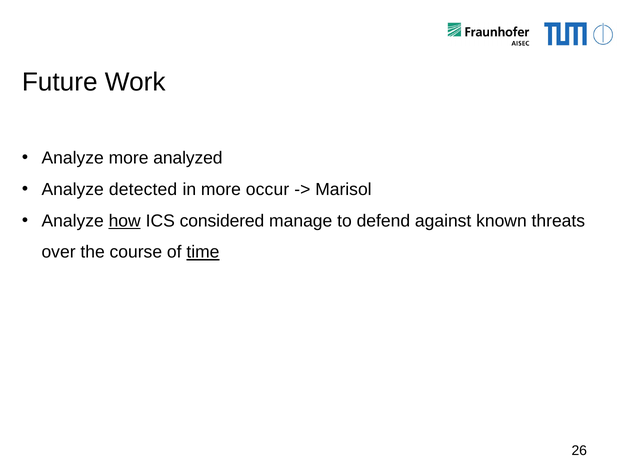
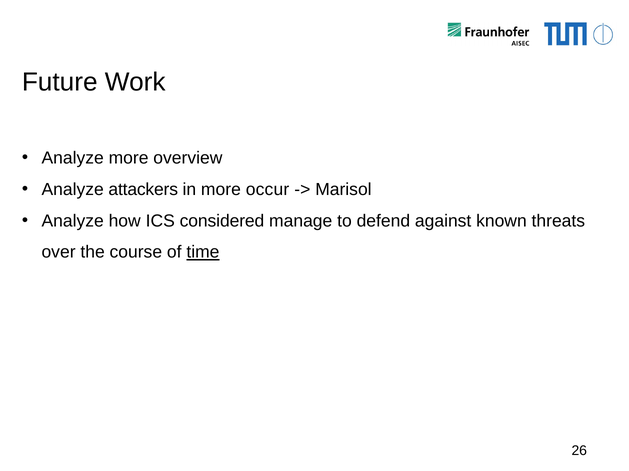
analyzed: analyzed -> overview
detected: detected -> attackers
how underline: present -> none
